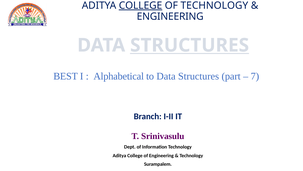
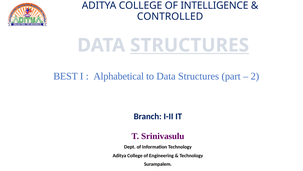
COLLEGE at (141, 6) underline: present -> none
OF TECHNOLOGY: TECHNOLOGY -> INTELLIGENCE
ENGINEERING at (170, 16): ENGINEERING -> CONTROLLED
7: 7 -> 2
